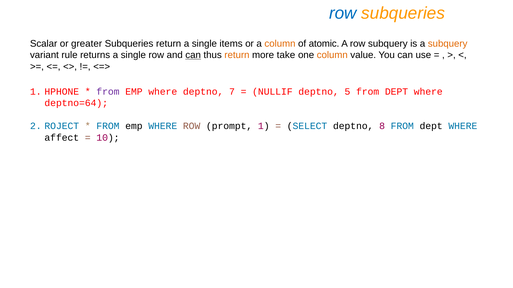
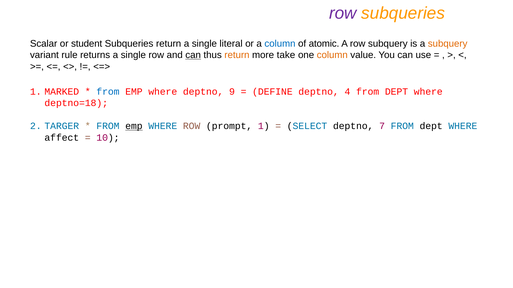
row at (343, 13) colour: blue -> purple
greater: greater -> student
items: items -> literal
column at (280, 44) colour: orange -> blue
HPHONE: HPHONE -> MARKED
from at (108, 92) colour: purple -> blue
7: 7 -> 9
NULLIF: NULLIF -> DEFINE
5: 5 -> 4
deptno=64: deptno=64 -> deptno=18
ROJECT: ROJECT -> TARGER
emp at (134, 126) underline: none -> present
8: 8 -> 7
